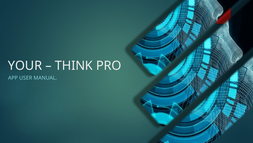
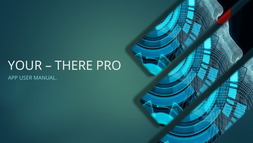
THINK: THINK -> THERE
